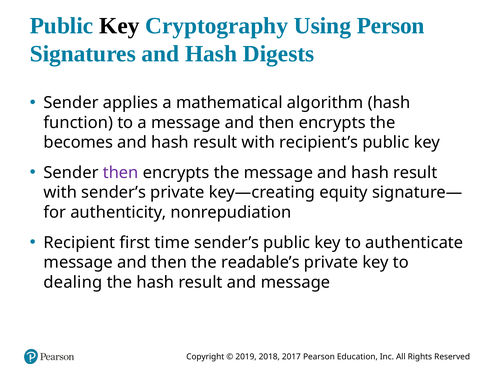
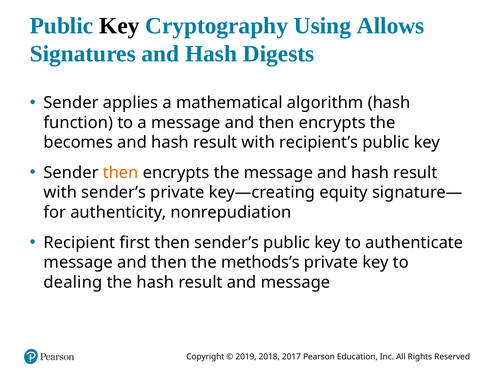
Person: Person -> Allows
then at (121, 173) colour: purple -> orange
first time: time -> then
readable’s: readable’s -> methods’s
